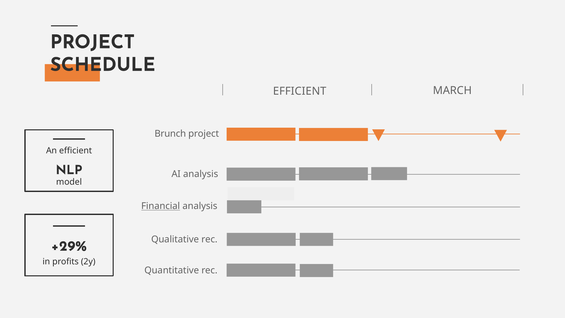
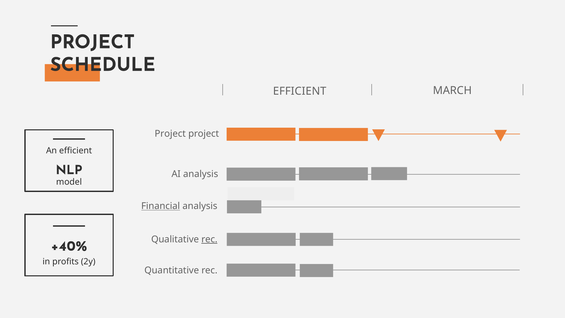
Brunch at (170, 134): Brunch -> Project
rec at (209, 239) underline: none -> present
+29%: +29% -> +40%
